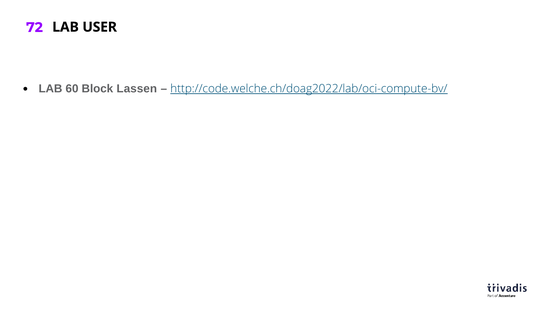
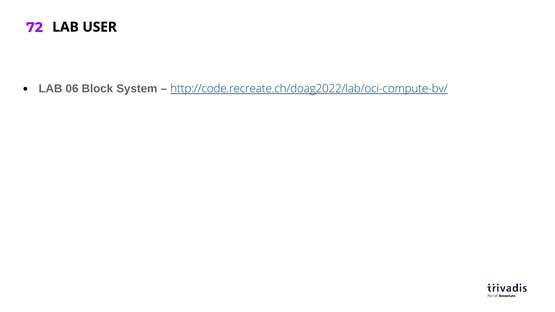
60: 60 -> 06
Lassen: Lassen -> System
http://code.welche.ch/doag2022/lab/oci-compute-bv/: http://code.welche.ch/doag2022/lab/oci-compute-bv/ -> http://code.recreate.ch/doag2022/lab/oci-compute-bv/
